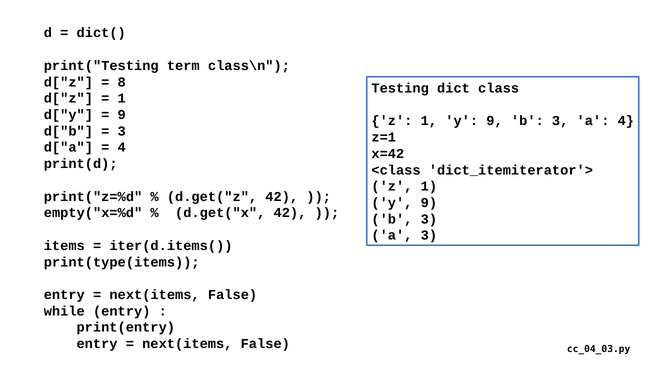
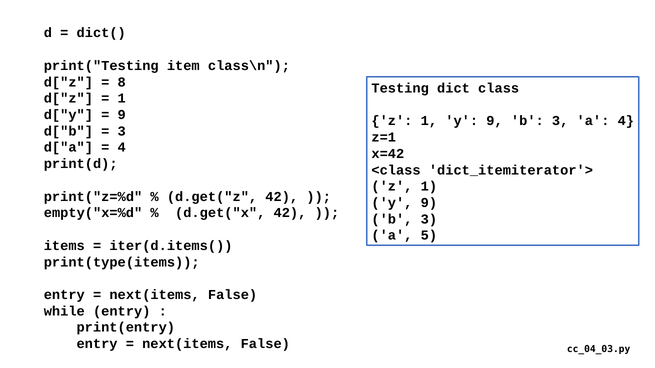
term: term -> item
a 3: 3 -> 5
